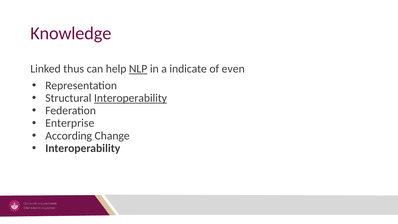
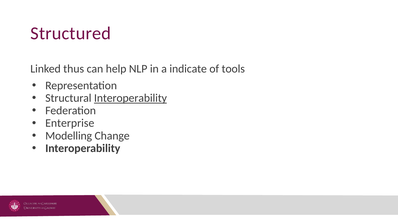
Knowledge: Knowledge -> Structured
NLP underline: present -> none
even: even -> tools
According: According -> Modelling
